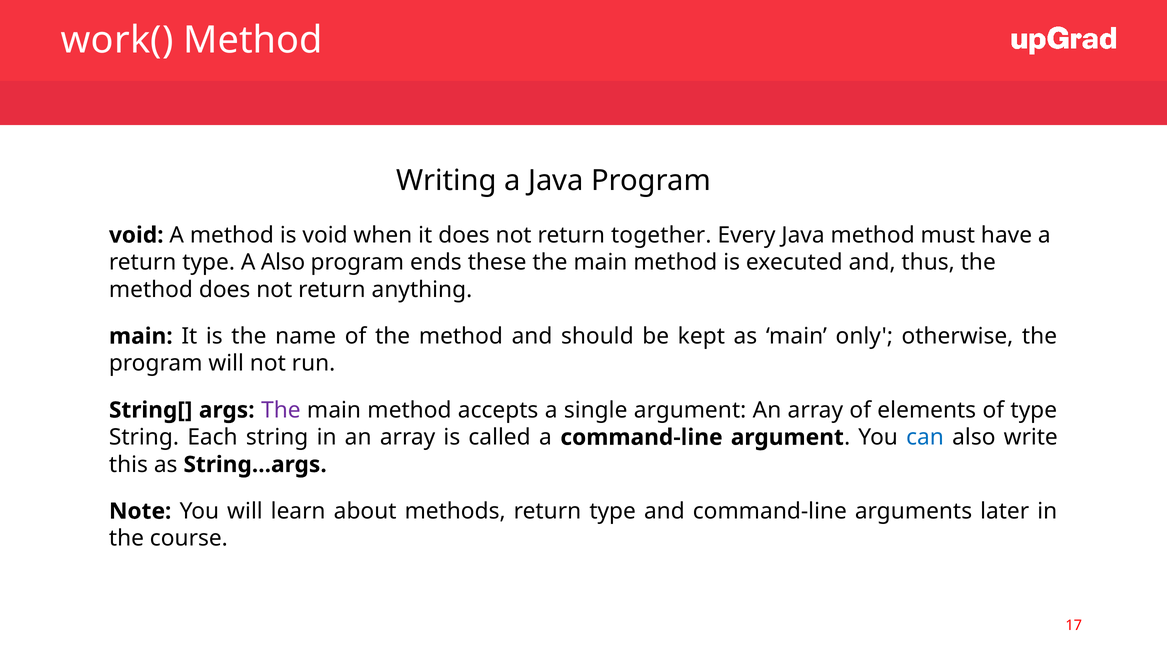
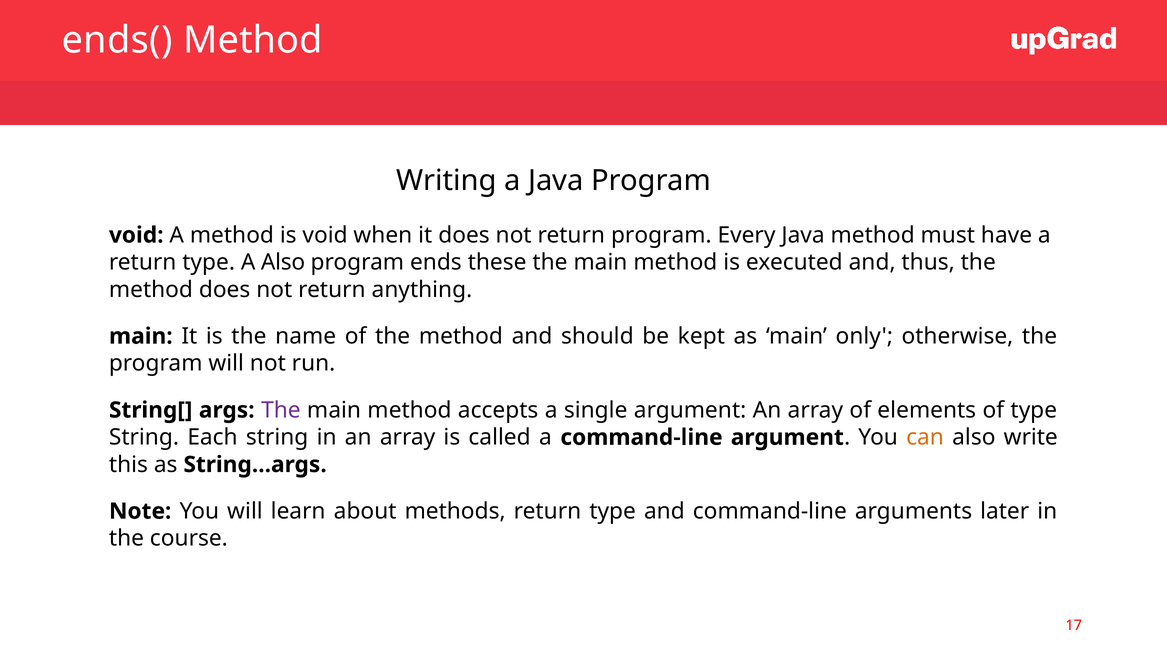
work(: work( -> ends(
return together: together -> program
can colour: blue -> orange
